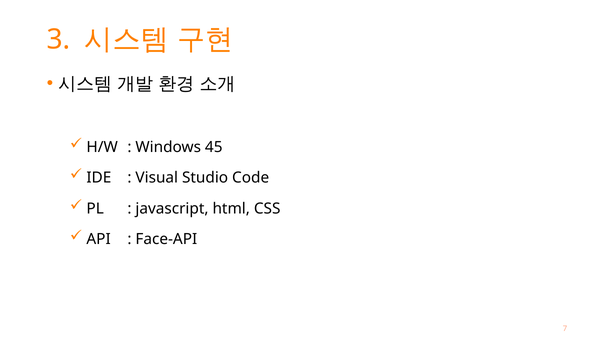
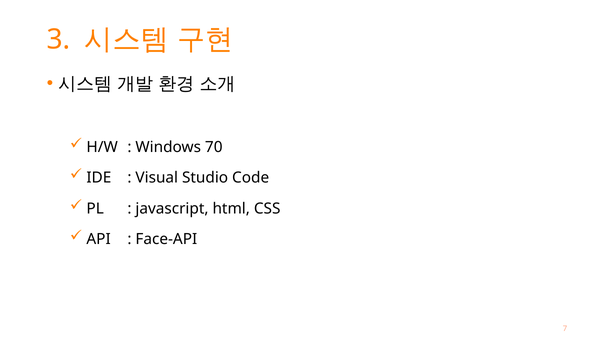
45: 45 -> 70
